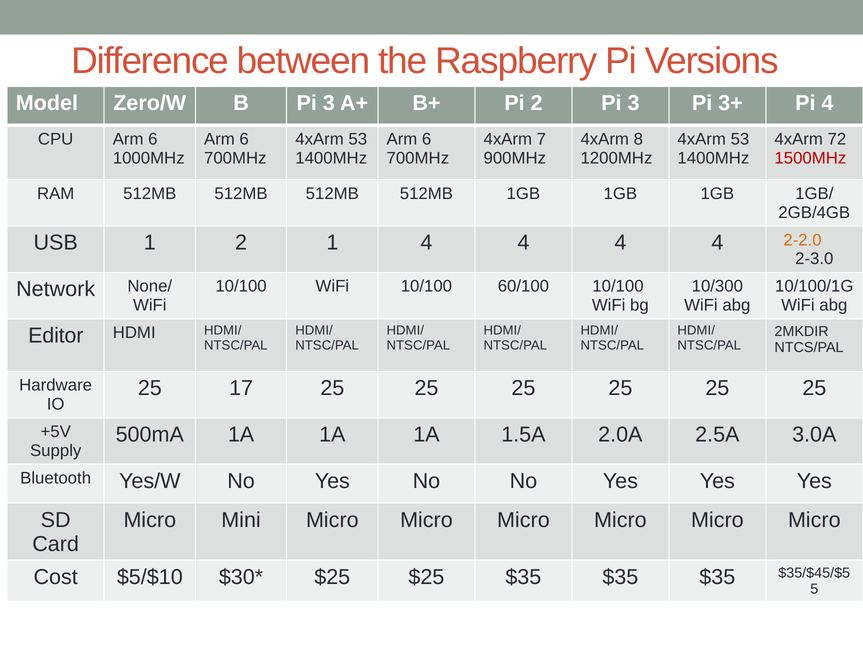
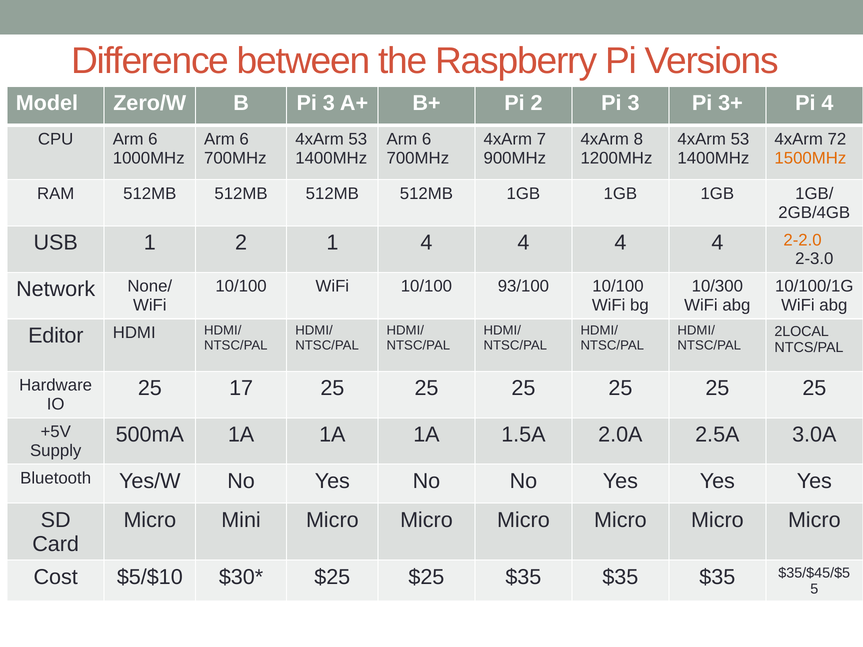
1500MHz colour: red -> orange
60/100: 60/100 -> 93/100
2MKDIR: 2MKDIR -> 2LOCAL
